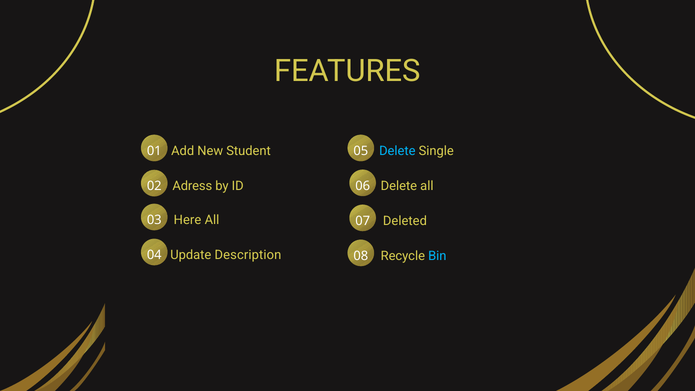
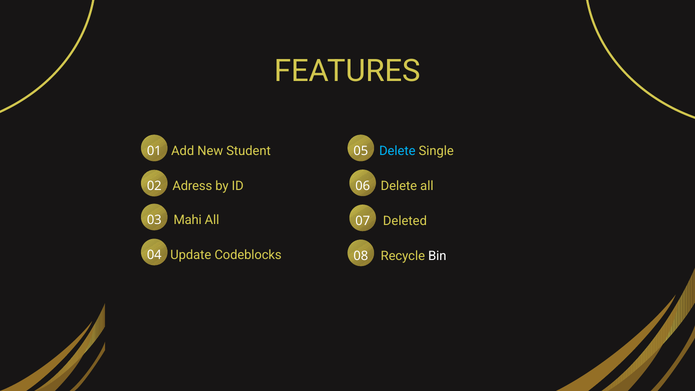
Here: Here -> Mahi
Description: Description -> Codeblocks
Bin colour: light blue -> white
